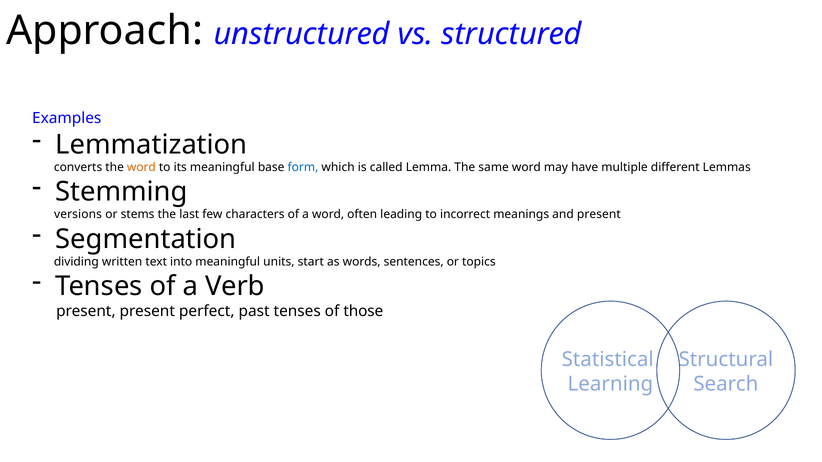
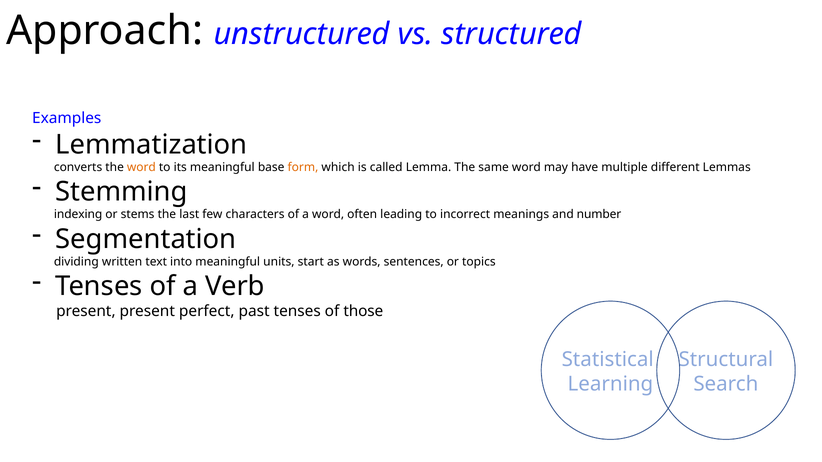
form colour: blue -> orange
versions: versions -> indexing
and present: present -> number
